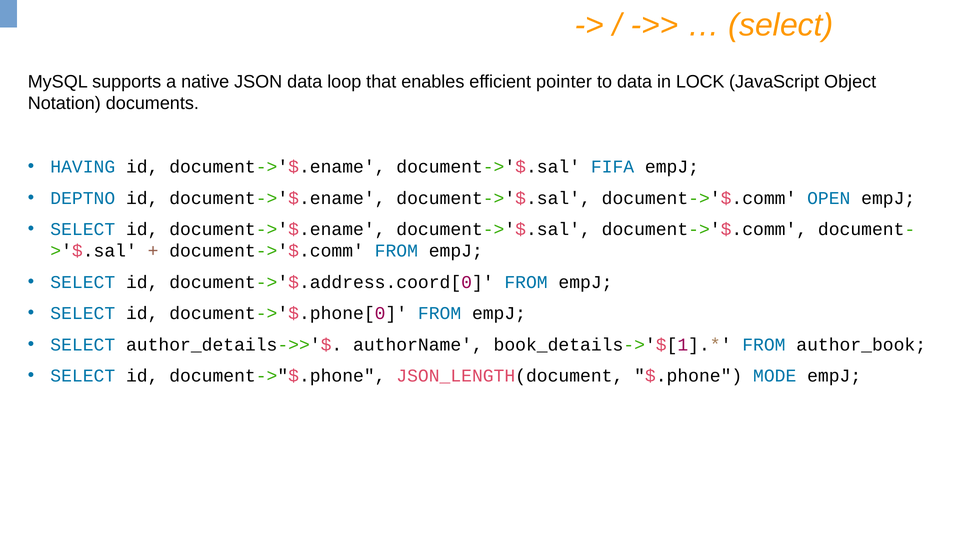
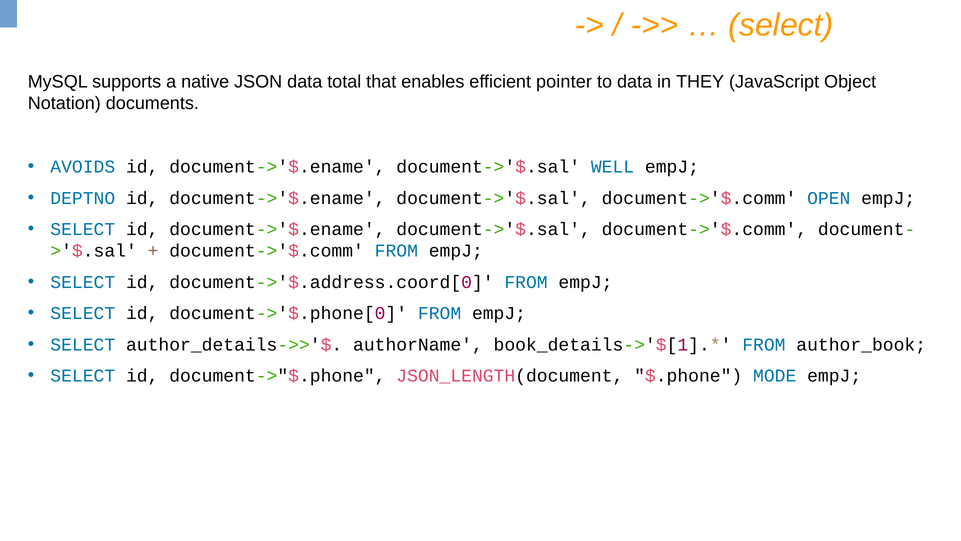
loop: loop -> total
LOCK: LOCK -> THEY
HAVING: HAVING -> AVOIDS
FIFA: FIFA -> WELL
